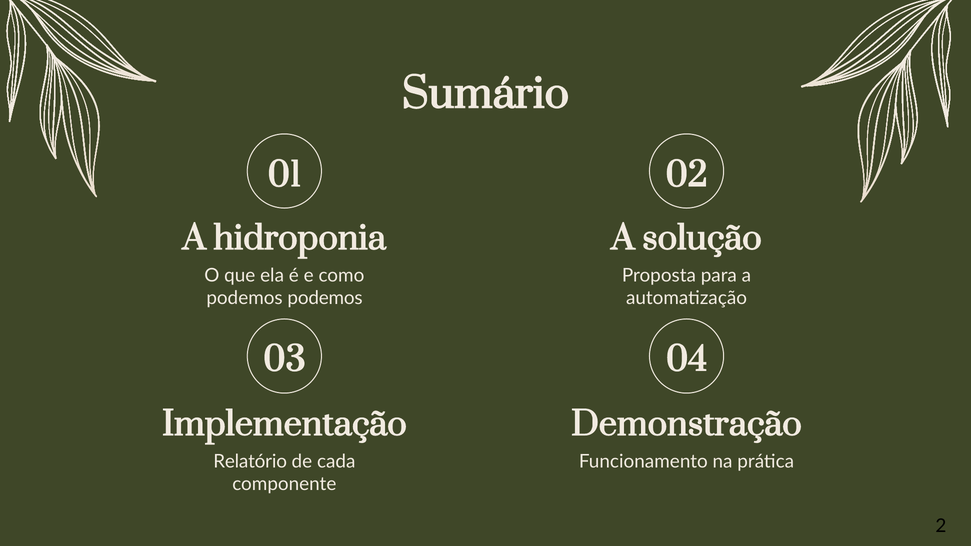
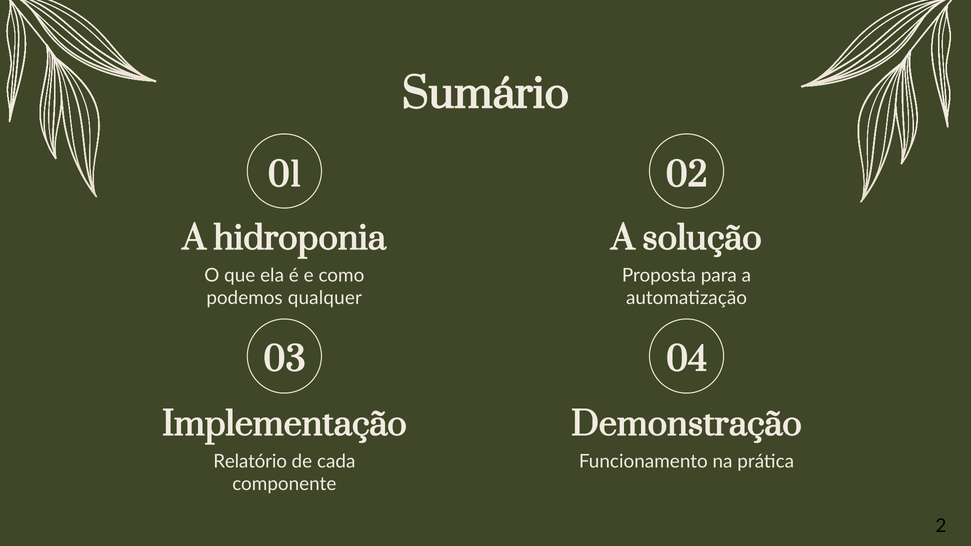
podemos at (325, 298): podemos -> qualquer
